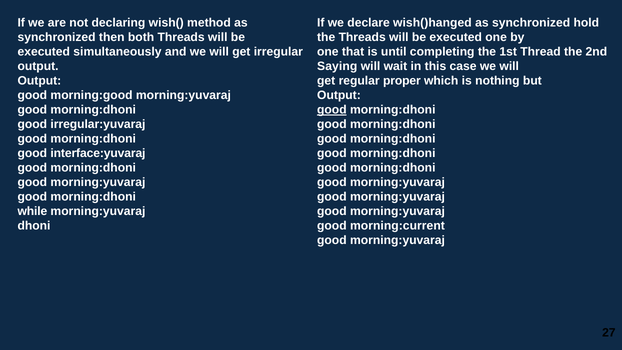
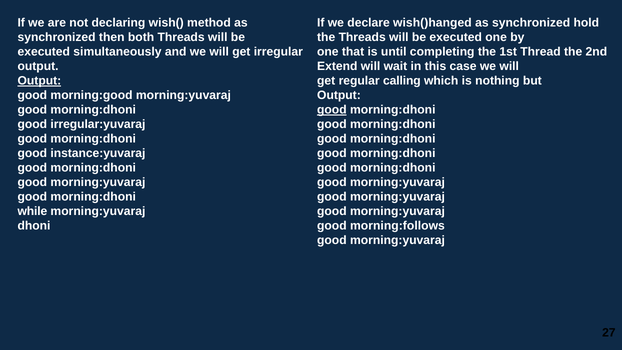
Saying: Saying -> Extend
Output at (39, 81) underline: none -> present
proper: proper -> calling
interface:yuvaraj: interface:yuvaraj -> instance:yuvaraj
morning:current: morning:current -> morning:follows
